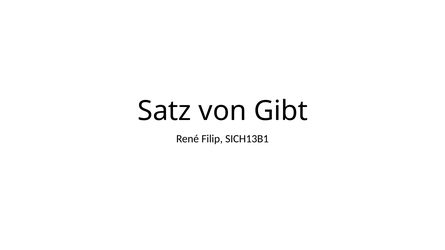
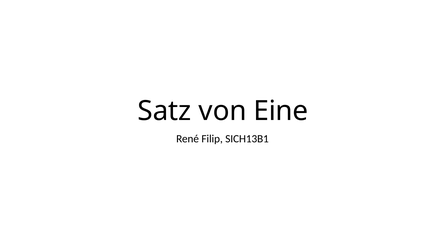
Gibt: Gibt -> Eine
